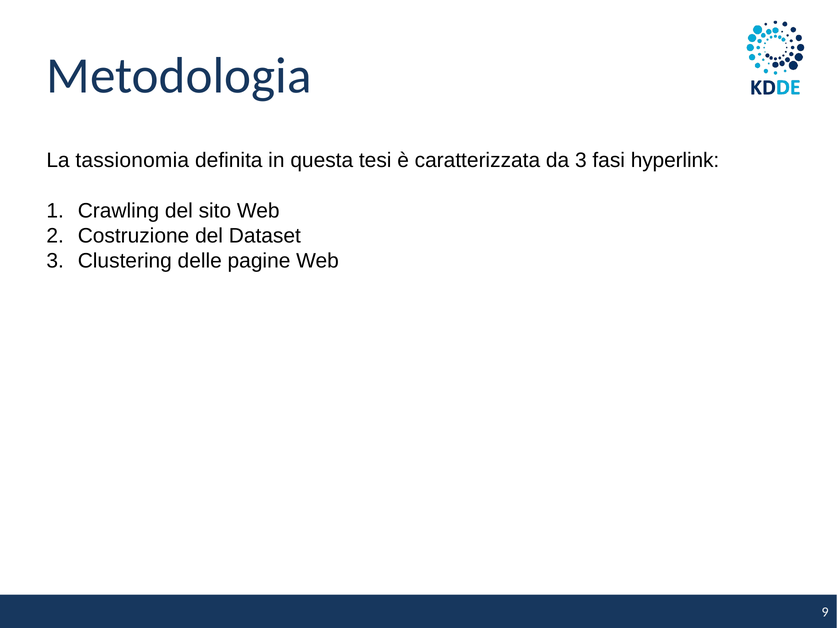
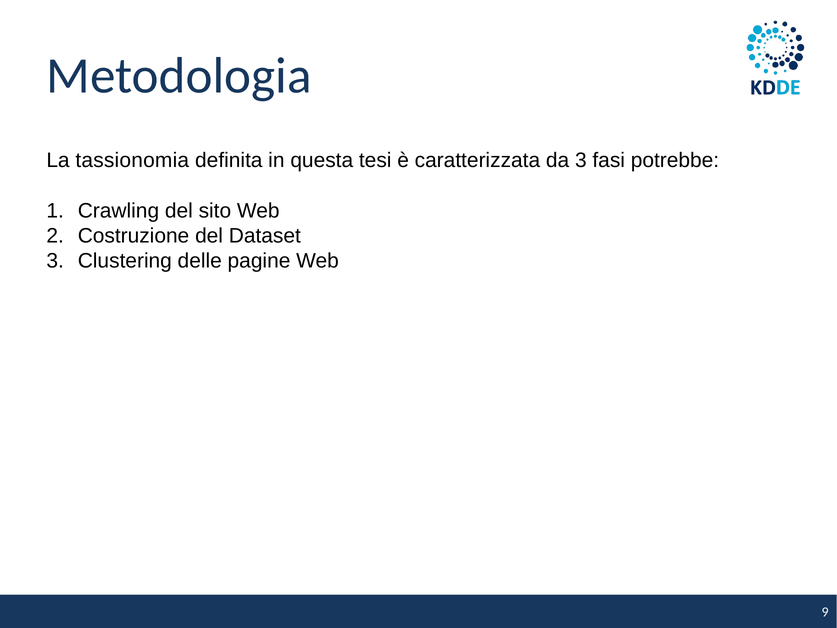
hyperlink: hyperlink -> potrebbe
